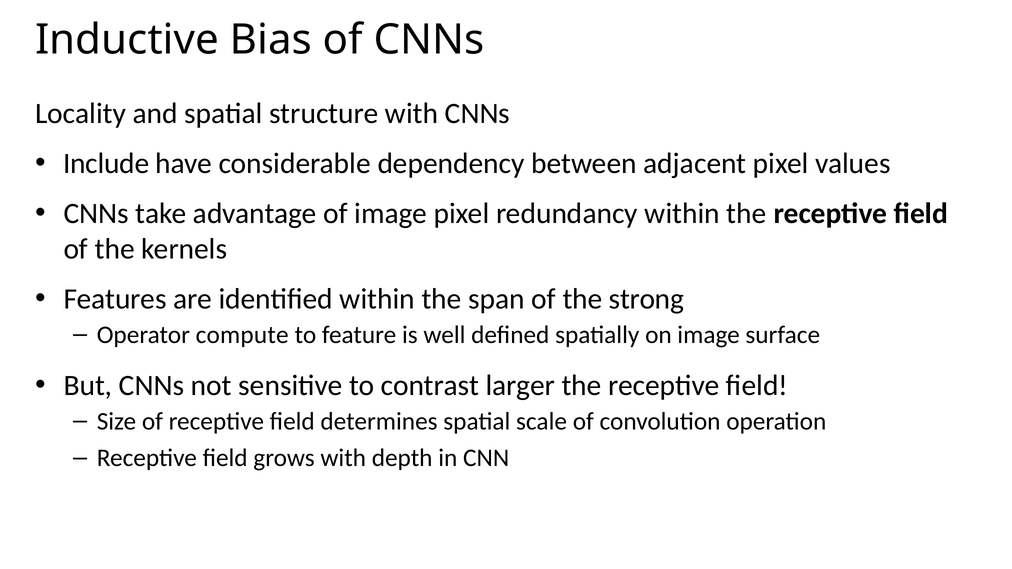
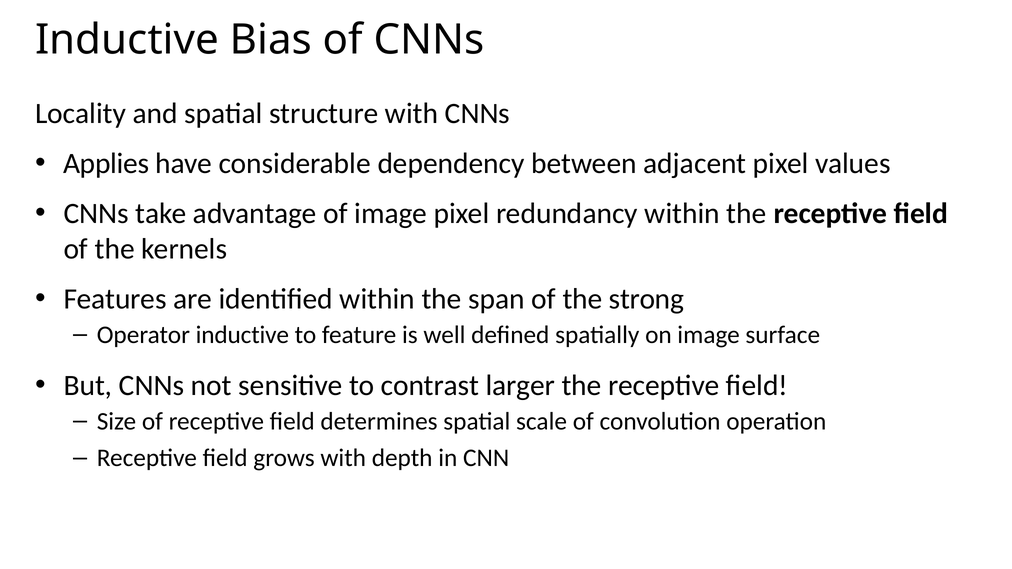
Include: Include -> Applies
Operator compute: compute -> inductive
